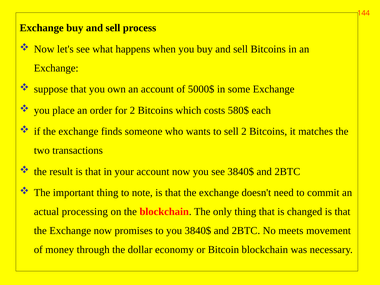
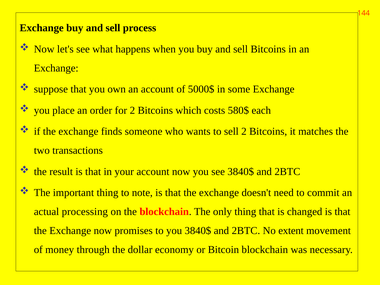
meets: meets -> extent
